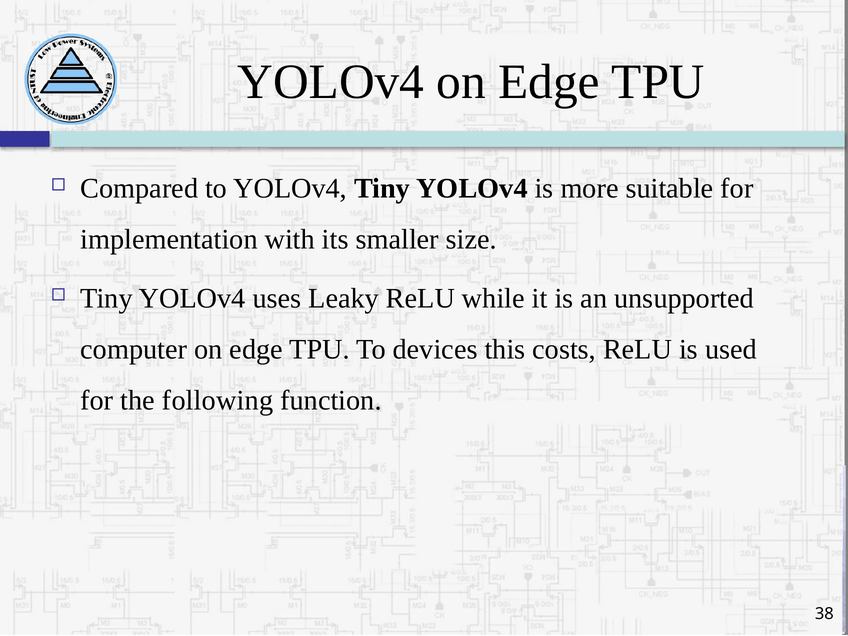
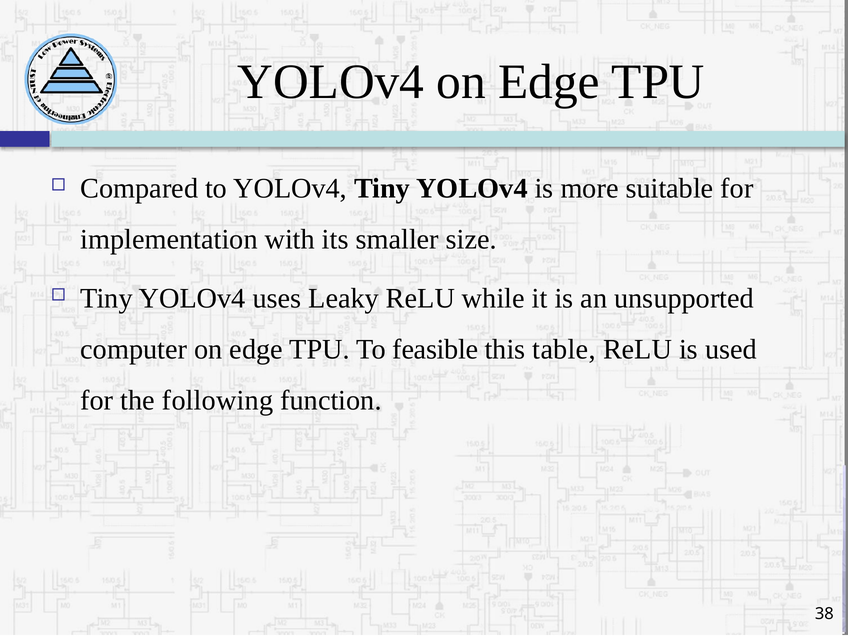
devices: devices -> feasible
costs: costs -> table
